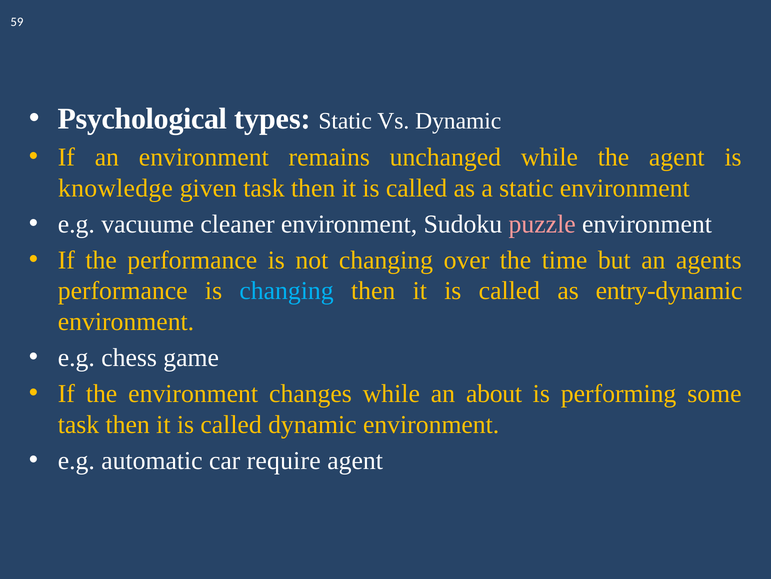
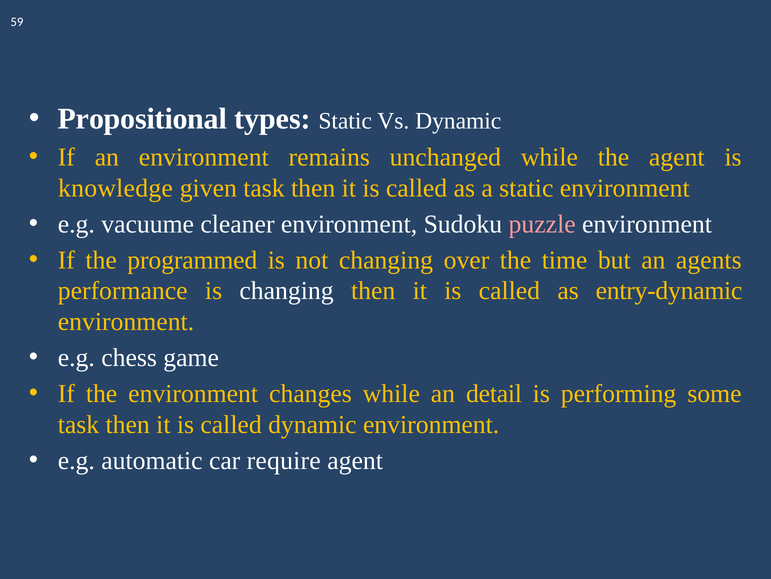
Psychological: Psychological -> Propositional
the performance: performance -> programmed
changing at (287, 291) colour: light blue -> white
about: about -> detail
